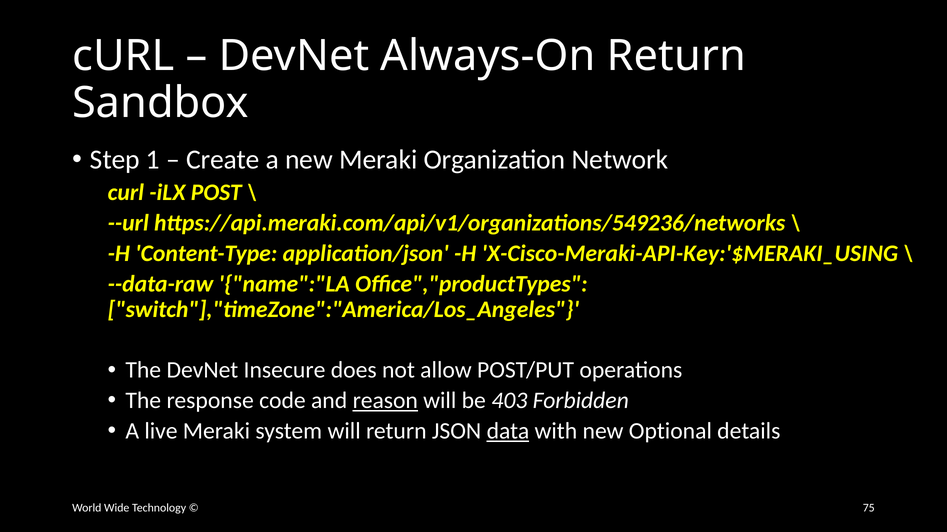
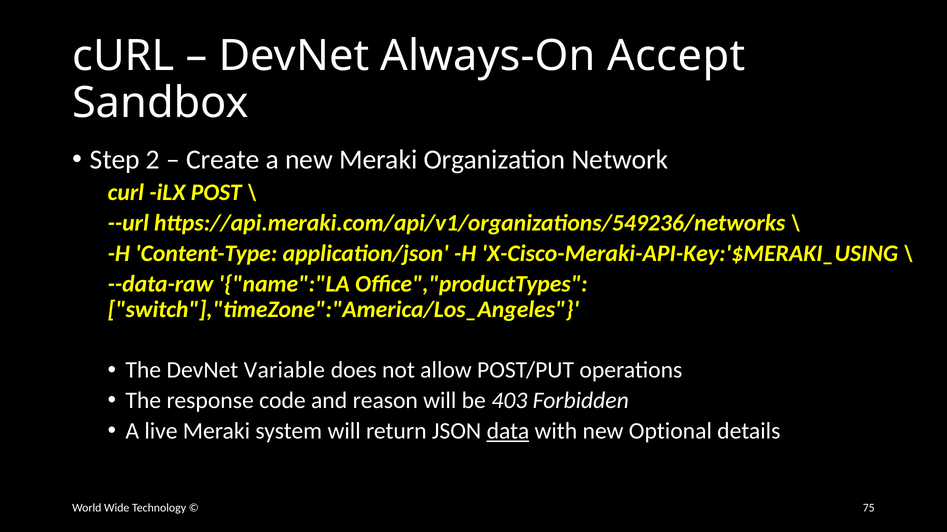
Always-On Return: Return -> Accept
1: 1 -> 2
Insecure: Insecure -> Variable
reason underline: present -> none
